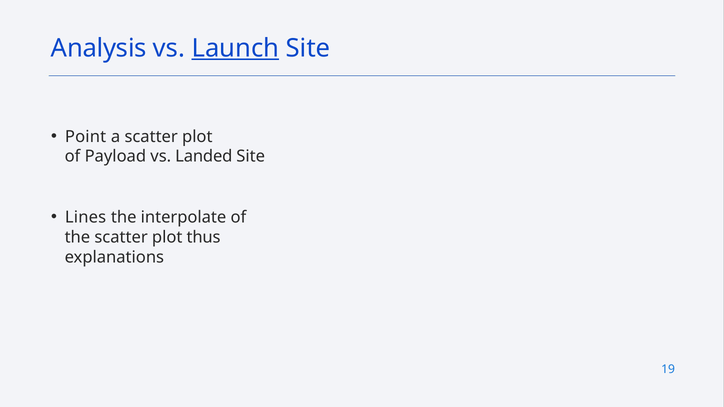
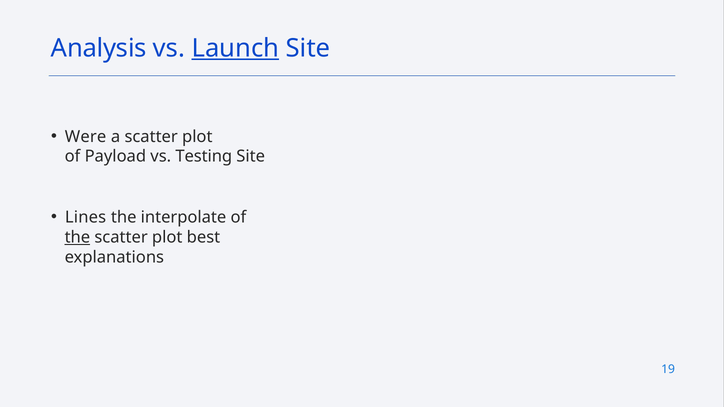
Point: Point -> Were
Landed: Landed -> Testing
the at (77, 237) underline: none -> present
thus: thus -> best
